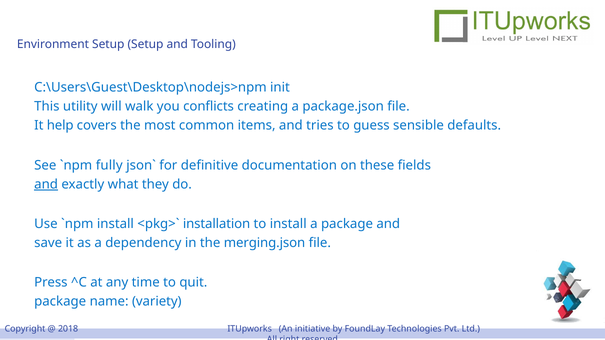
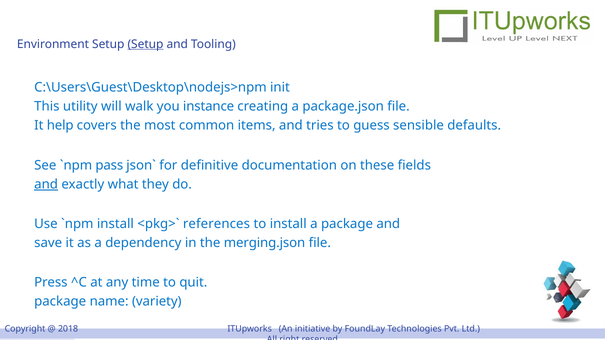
Setup at (145, 44) underline: none -> present
conflicts: conflicts -> instance
fully: fully -> pass
installation: installation -> references
